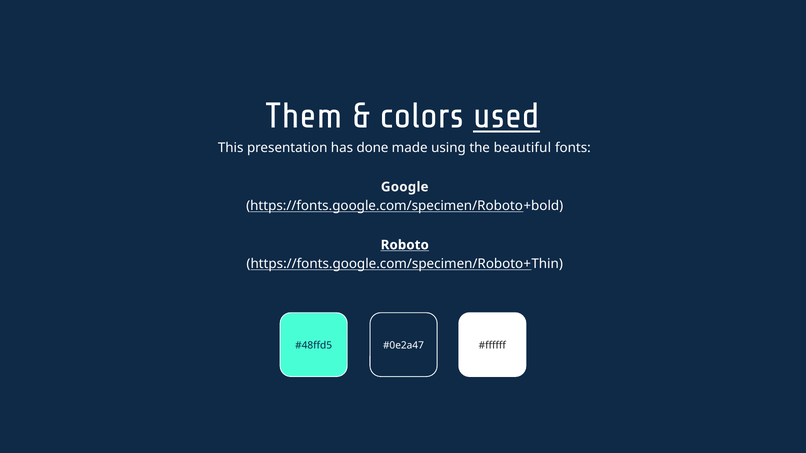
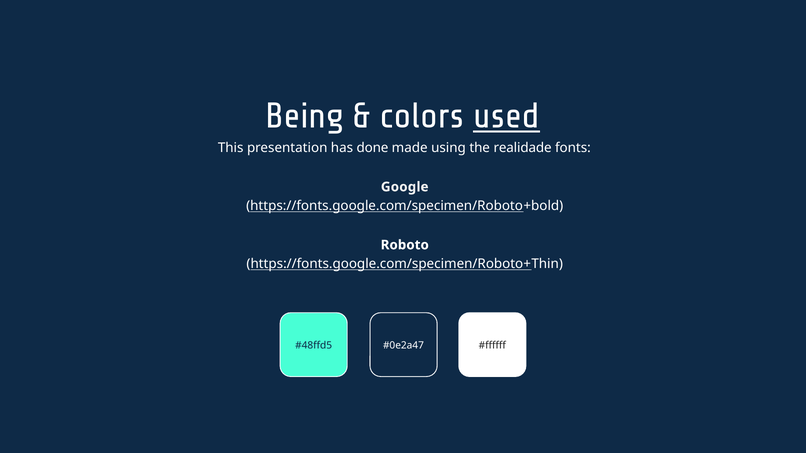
Them: Them -> Being
beautiful: beautiful -> realidade
Roboto underline: present -> none
